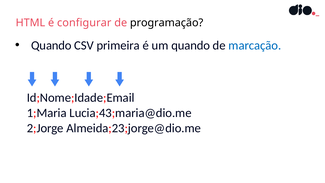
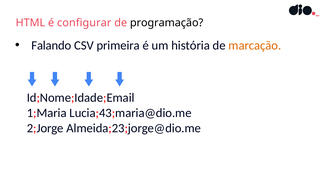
Quando at (51, 45): Quando -> Falando
um quando: quando -> história
marcação colour: blue -> orange
